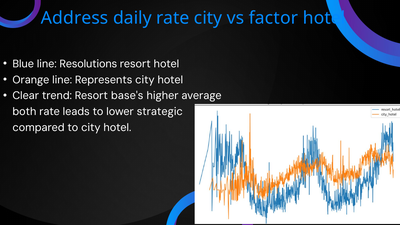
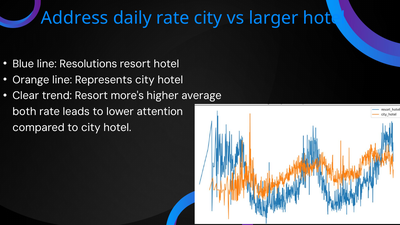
factor: factor -> larger
base's: base's -> more's
strategic: strategic -> attention
